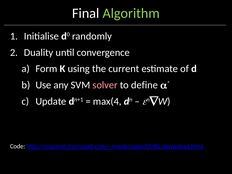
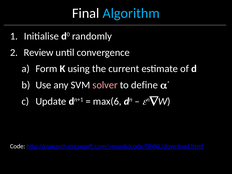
Algorithm colour: light green -> light blue
Duality: Duality -> Review
max(4: max(4 -> max(6
